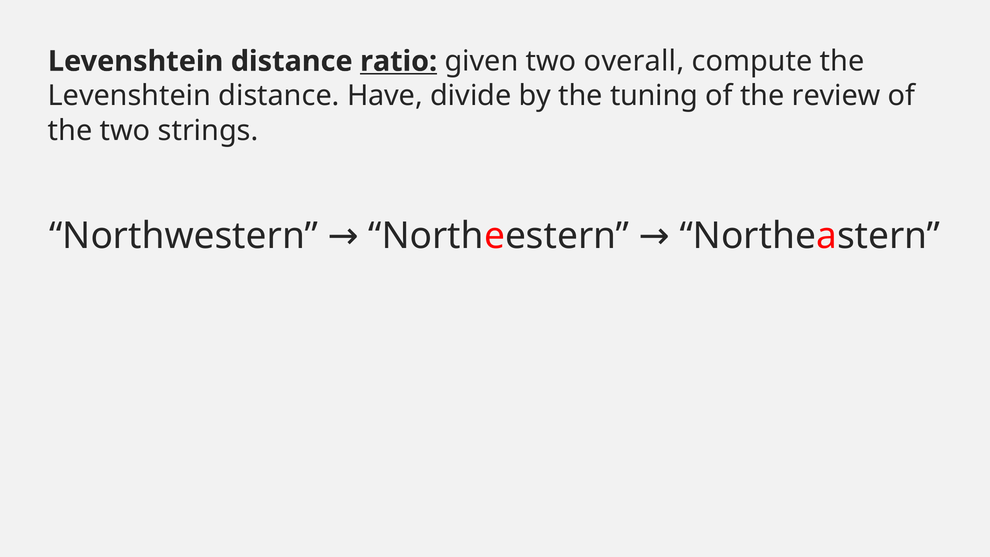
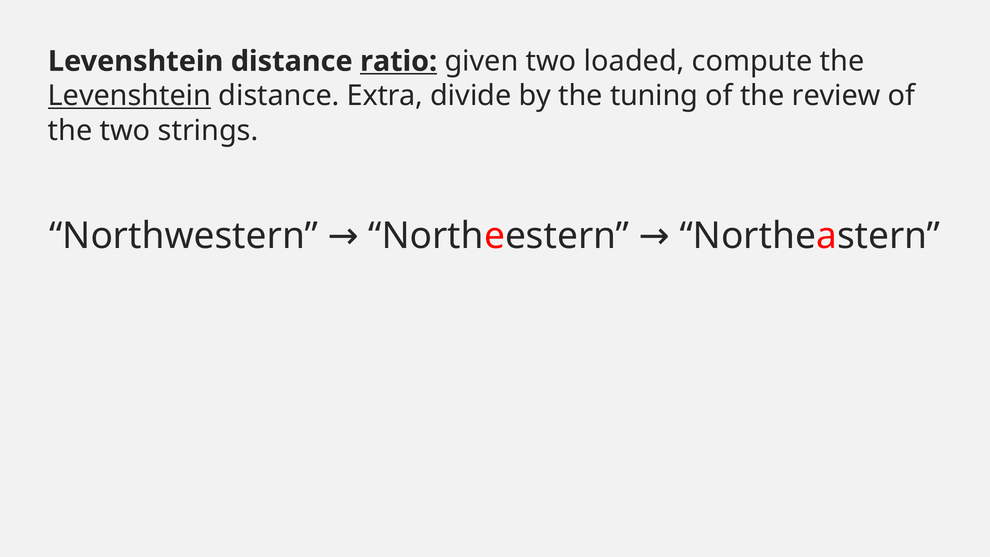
overall: overall -> loaded
Levenshtein at (129, 96) underline: none -> present
Have: Have -> Extra
